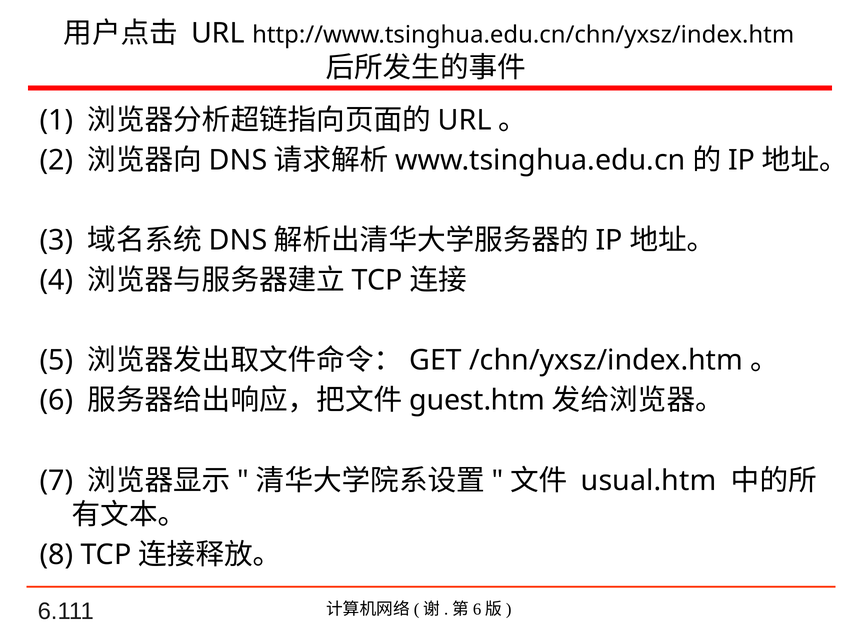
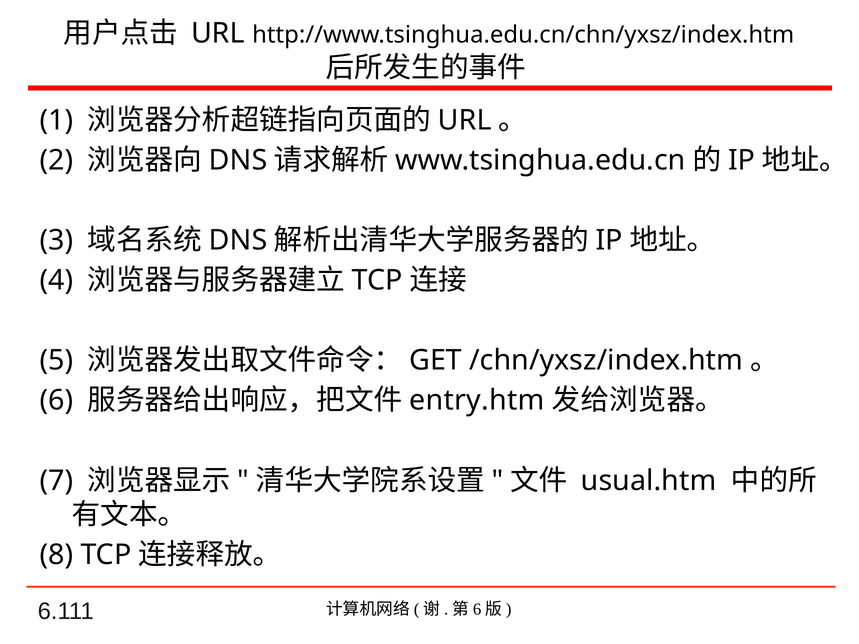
guest.htm: guest.htm -> entry.htm
